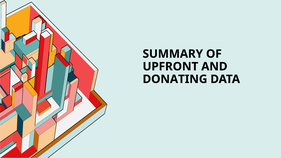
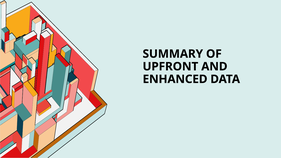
DONATING: DONATING -> ENHANCED
